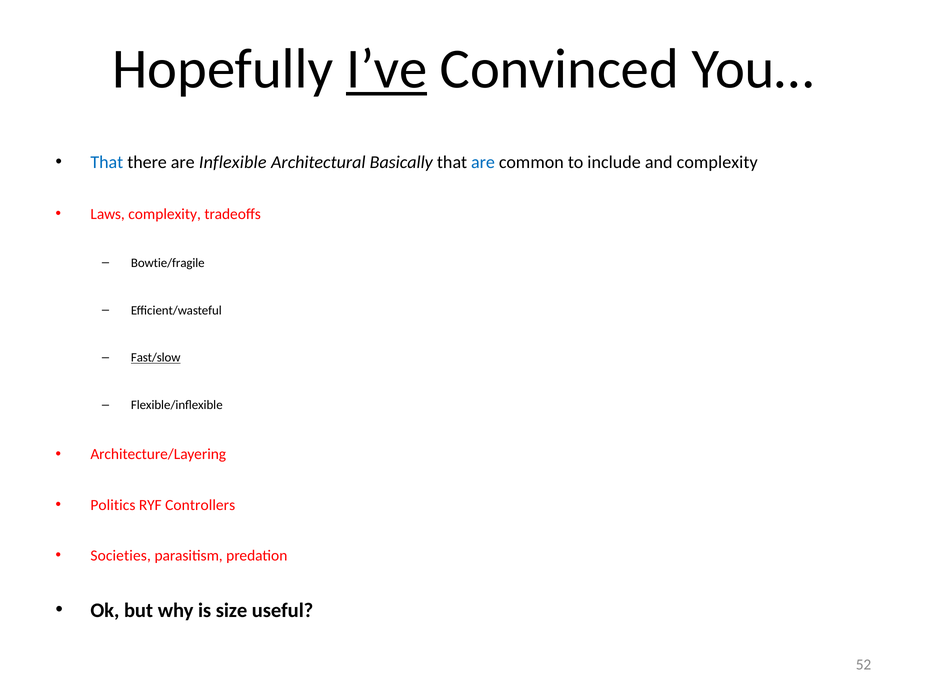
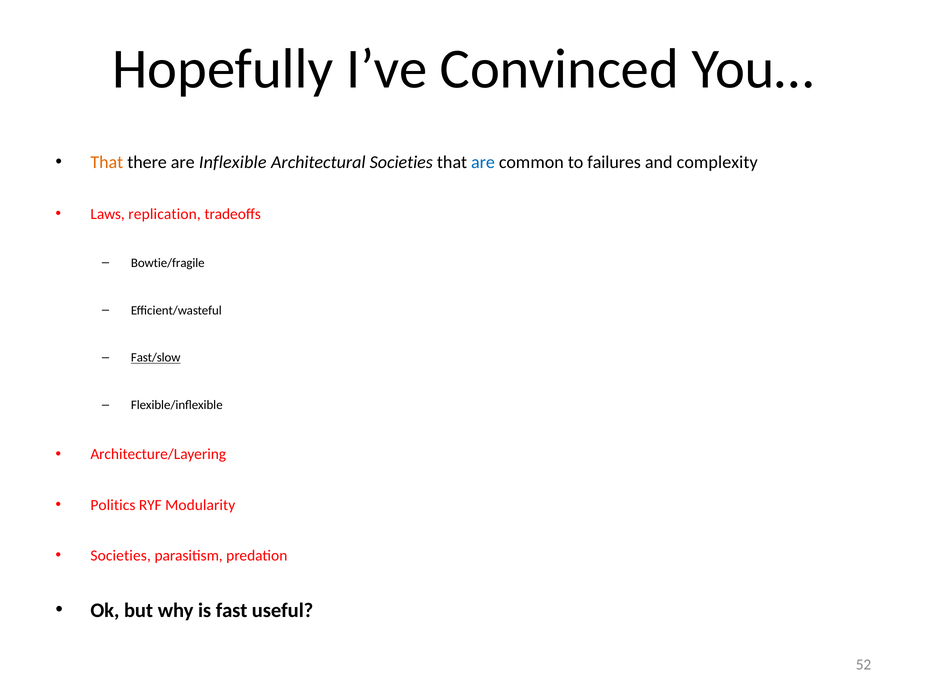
I’ve underline: present -> none
That at (107, 162) colour: blue -> orange
Architectural Basically: Basically -> Societies
include: include -> failures
Laws complexity: complexity -> replication
Controllers: Controllers -> Modularity
size: size -> fast
